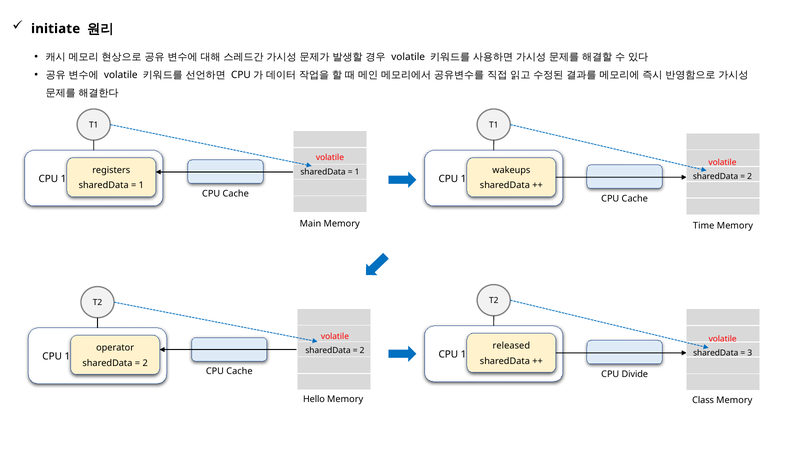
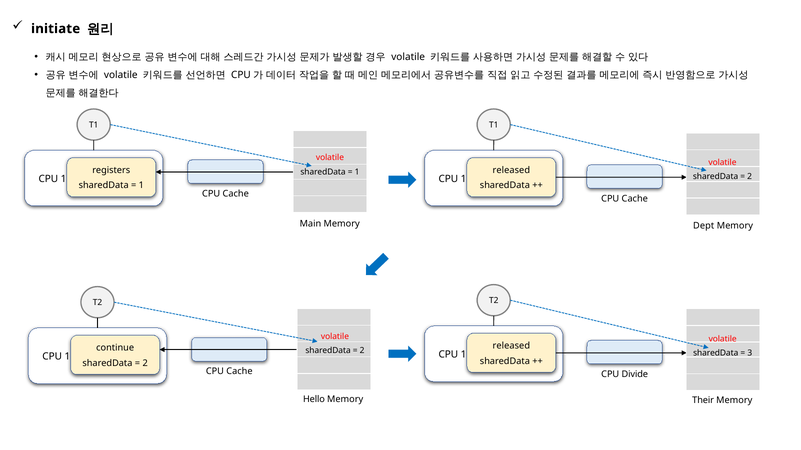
wakeups at (511, 170): wakeups -> released
Time: Time -> Dept
operator: operator -> continue
Class: Class -> Their
